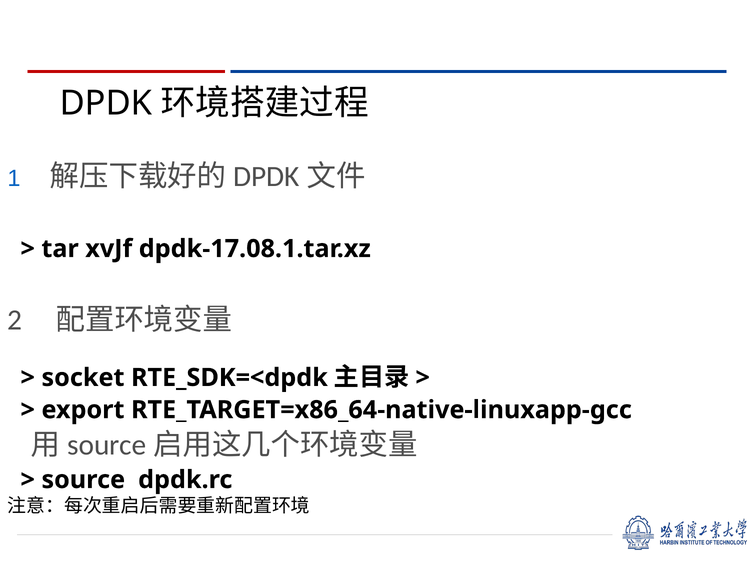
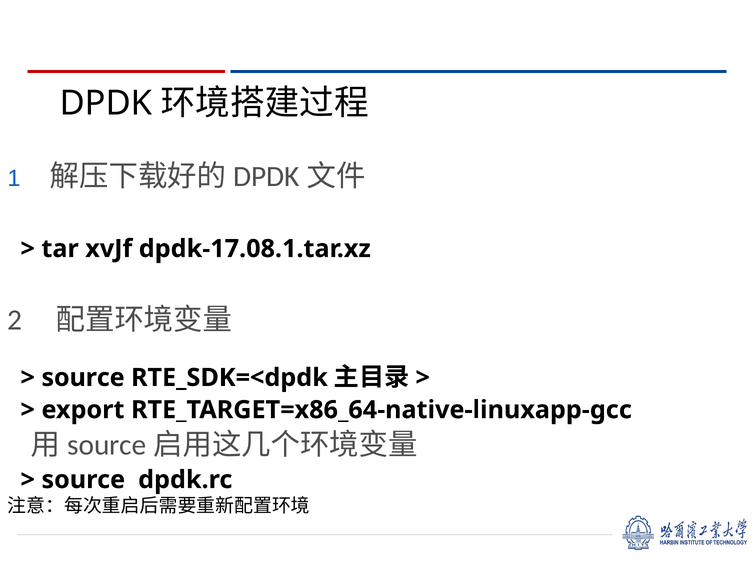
socket at (83, 378): socket -> source
